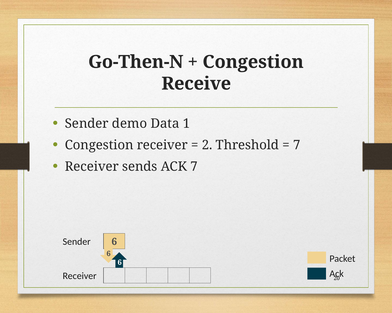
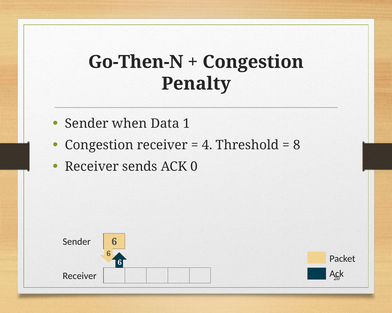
Receive: Receive -> Penalty
demo: demo -> when
2: 2 -> 4
7 at (297, 145): 7 -> 8
ACK 7: 7 -> 0
